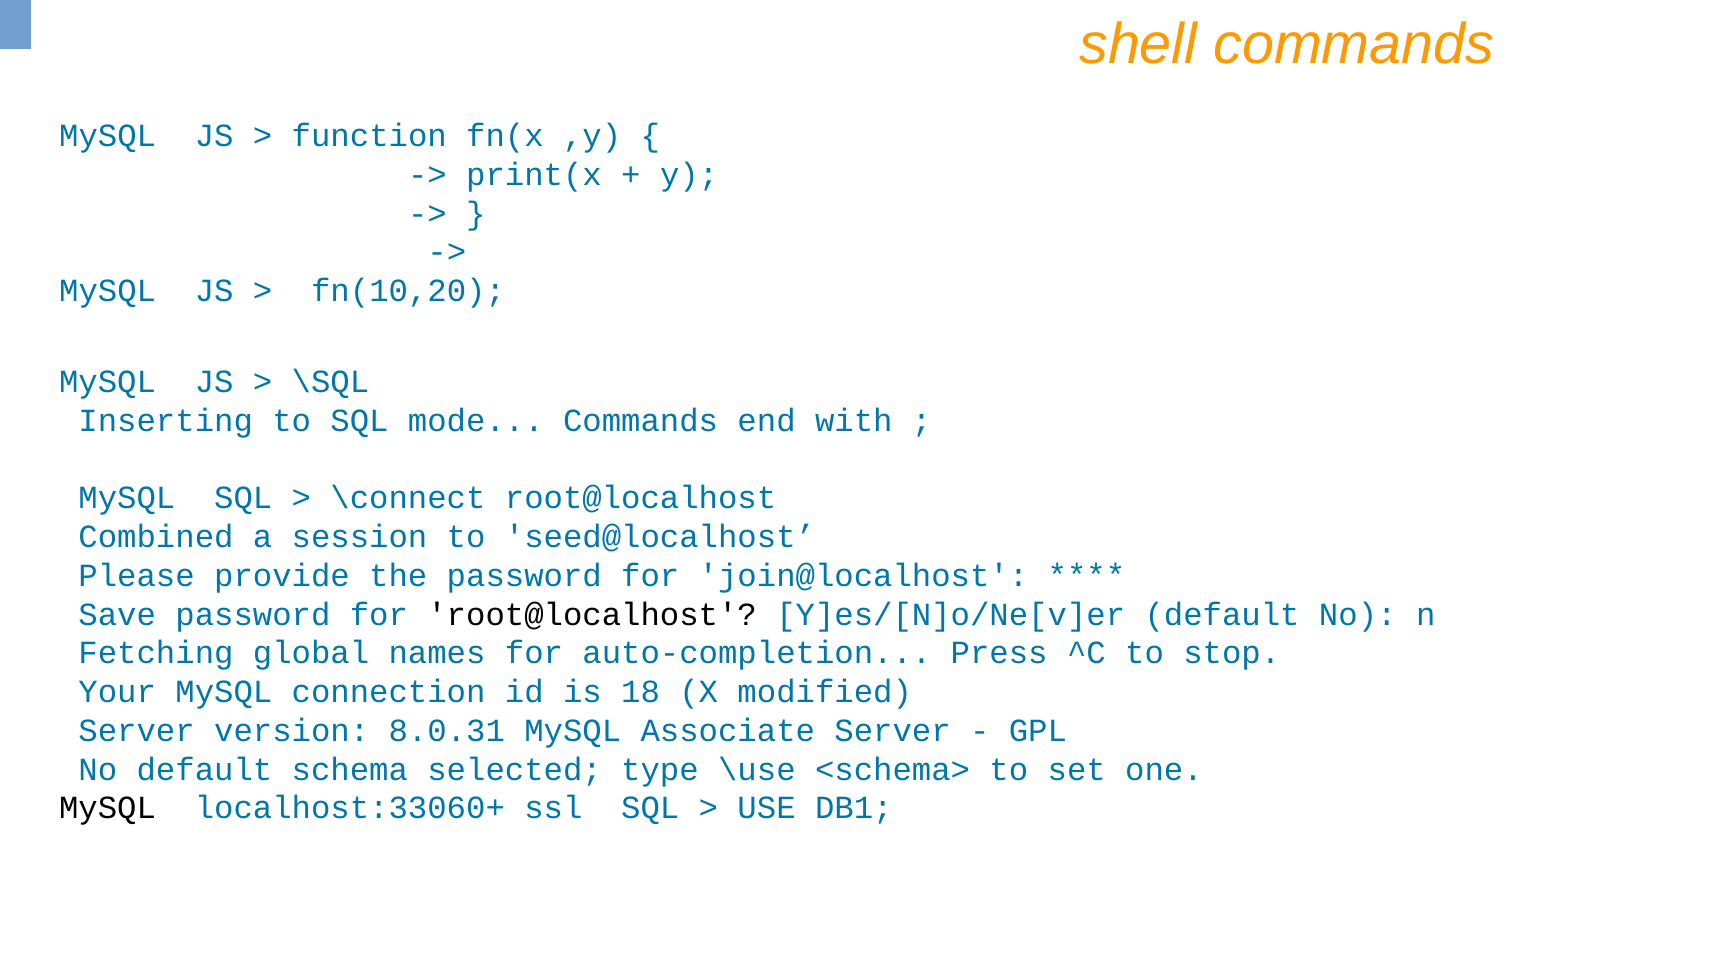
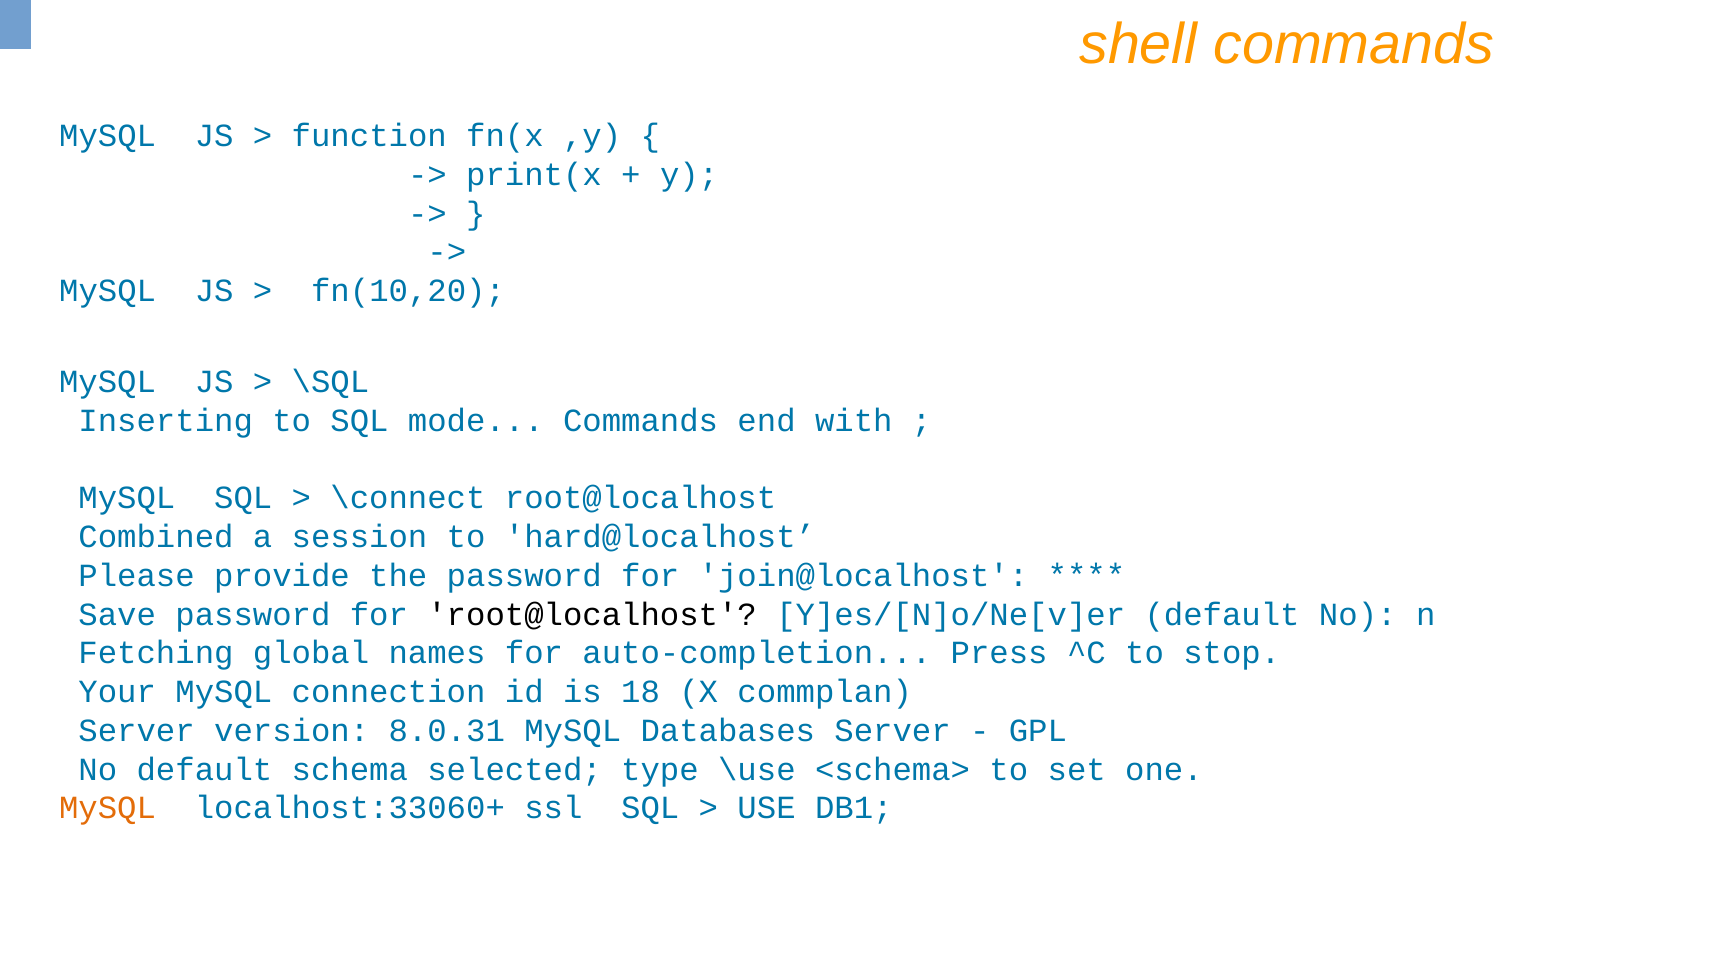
seed@localhost: seed@localhost -> hard@localhost
modified: modified -> commplan
Associate: Associate -> Databases
MySQL at (108, 808) colour: black -> orange
